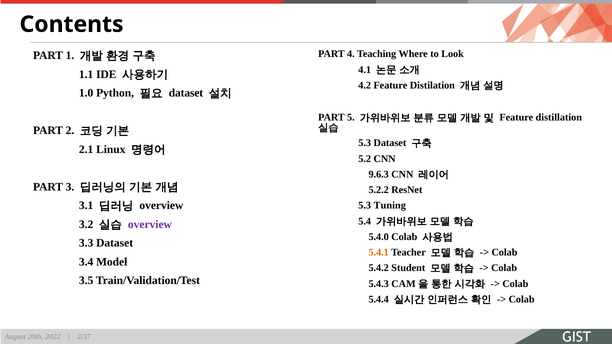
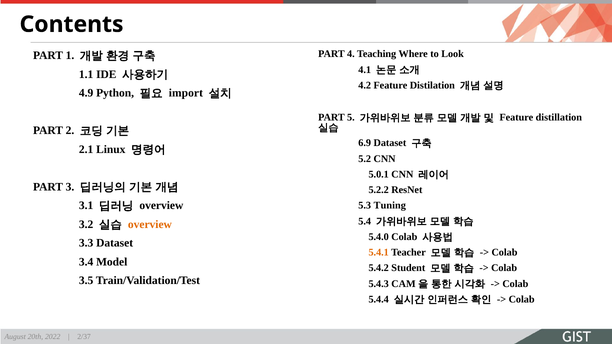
1.0: 1.0 -> 4.9
dataset at (186, 93): dataset -> import
5.3 at (365, 143): 5.3 -> 6.9
9.6.3: 9.6.3 -> 5.0.1
overview at (150, 225) colour: purple -> orange
